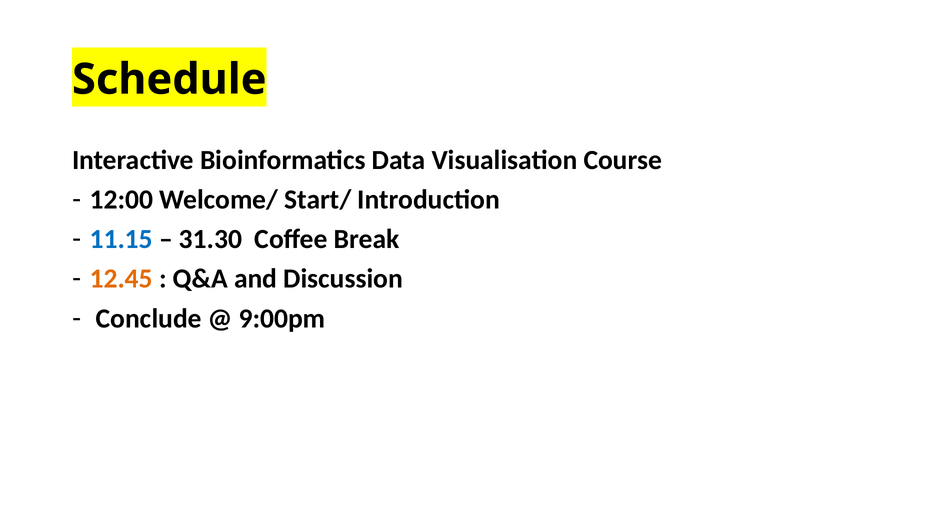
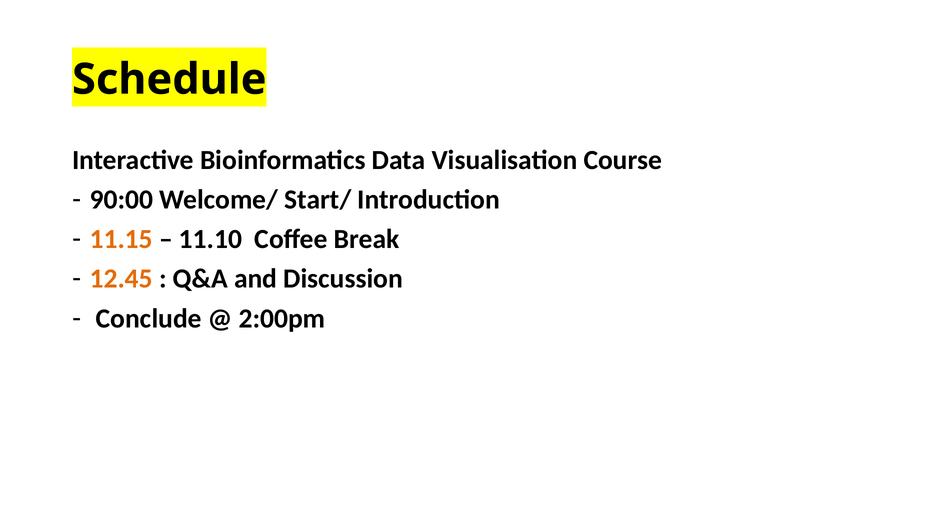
12:00: 12:00 -> 90:00
11.15 colour: blue -> orange
31.30: 31.30 -> 11.10
9:00pm: 9:00pm -> 2:00pm
